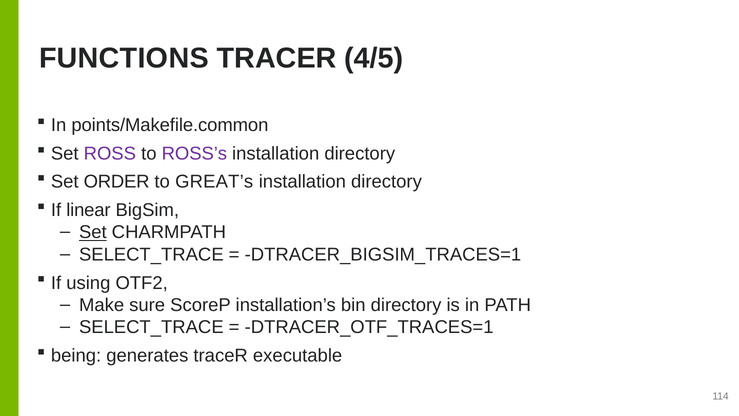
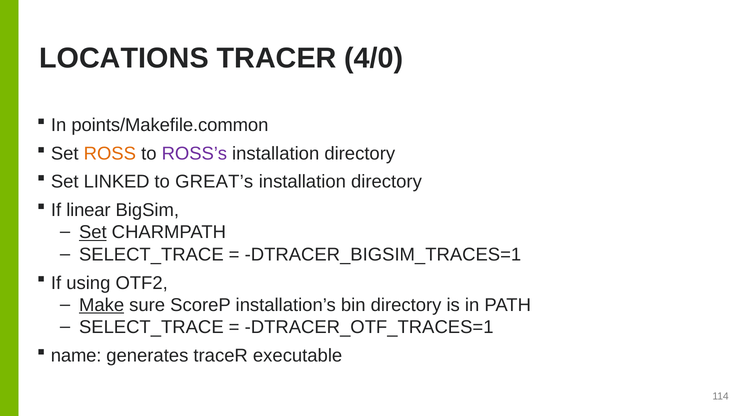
FUNCTIONS: FUNCTIONS -> LOCATIONS
4/5: 4/5 -> 4/0
ROSS colour: purple -> orange
ORDER: ORDER -> LINKED
Make underline: none -> present
being: being -> name
